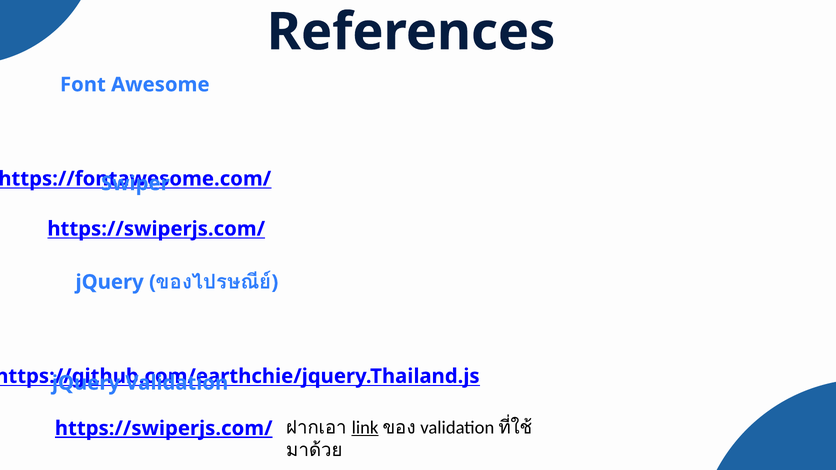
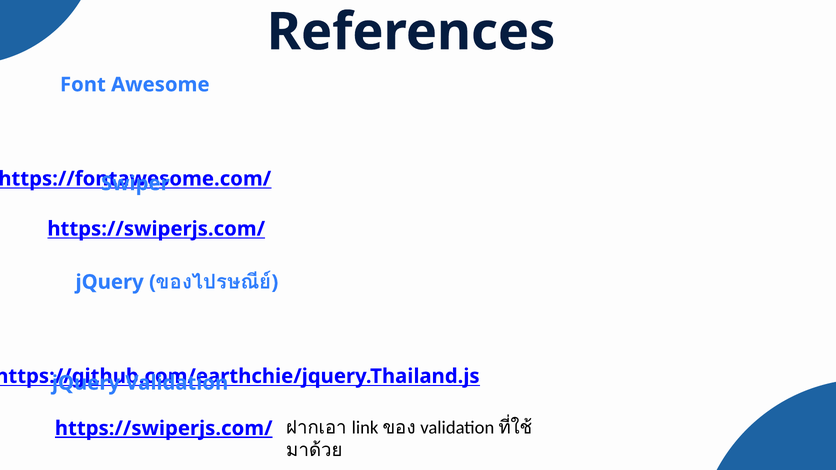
link underline: present -> none
